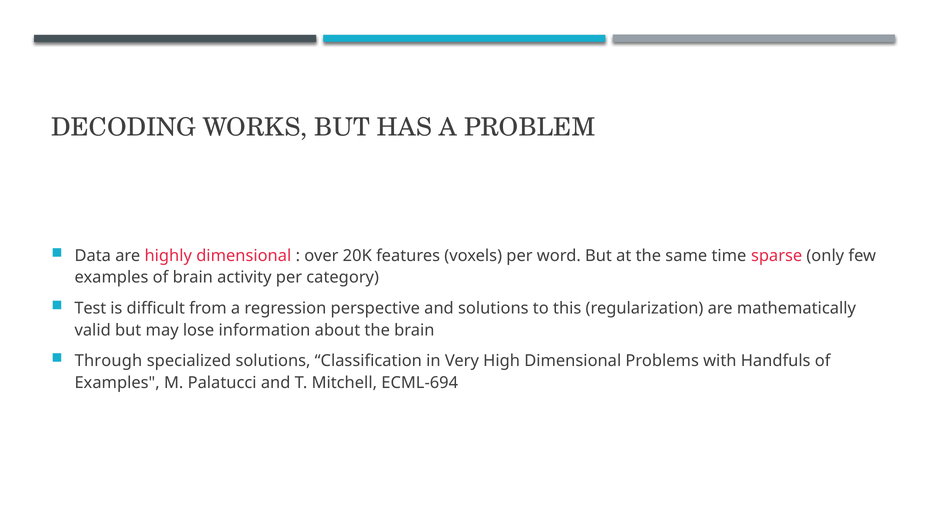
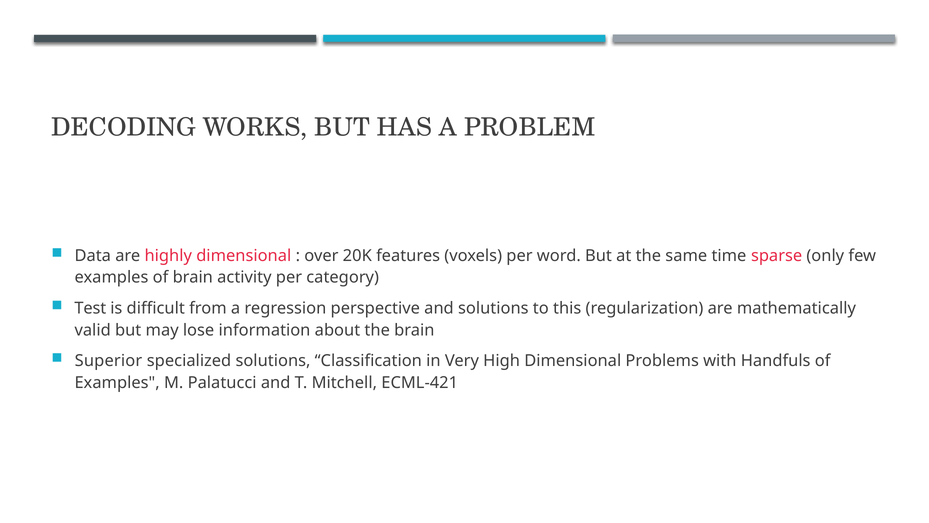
Through: Through -> Superior
ECML-694: ECML-694 -> ECML-421
